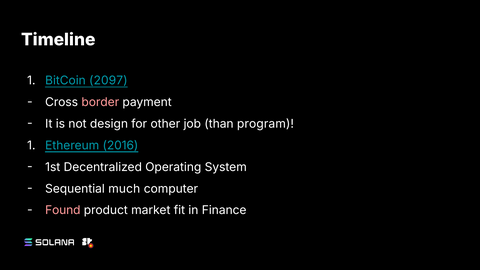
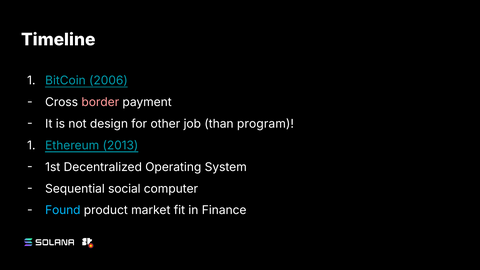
2097: 2097 -> 2006
2016: 2016 -> 2013
much: much -> social
Found colour: pink -> light blue
